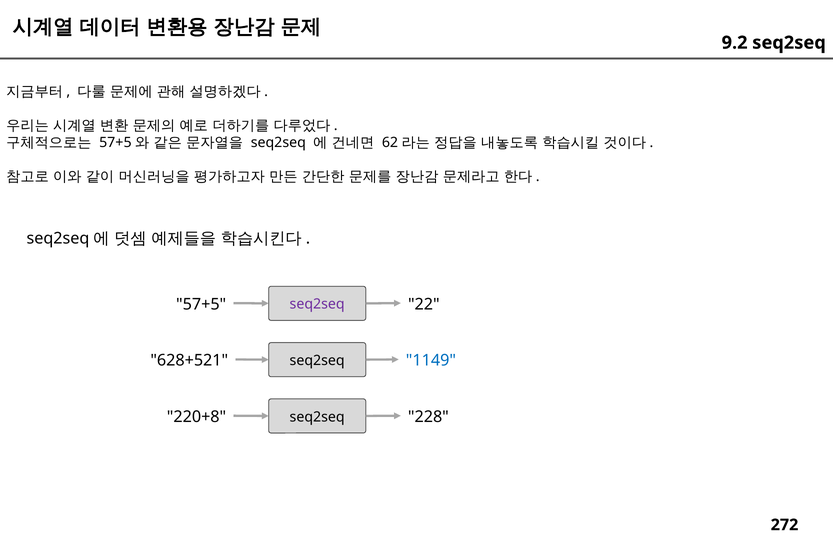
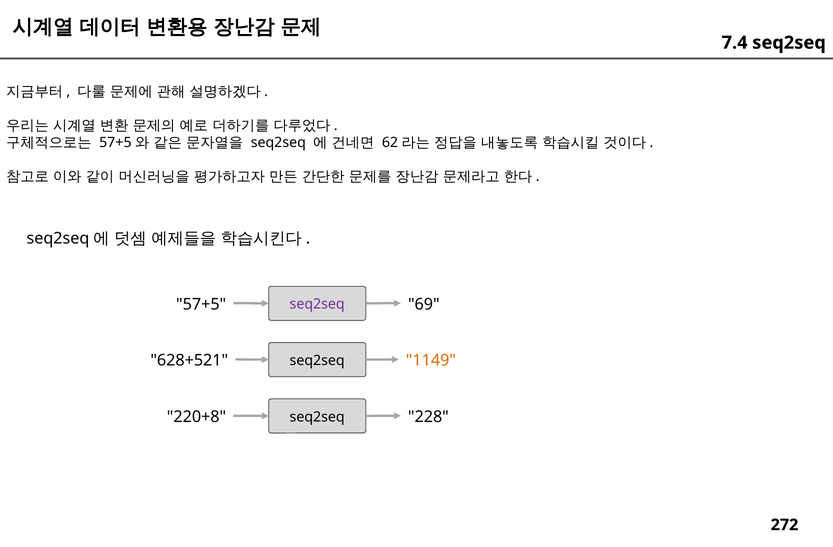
9.2: 9.2 -> 7.4
22: 22 -> 69
1149 colour: blue -> orange
